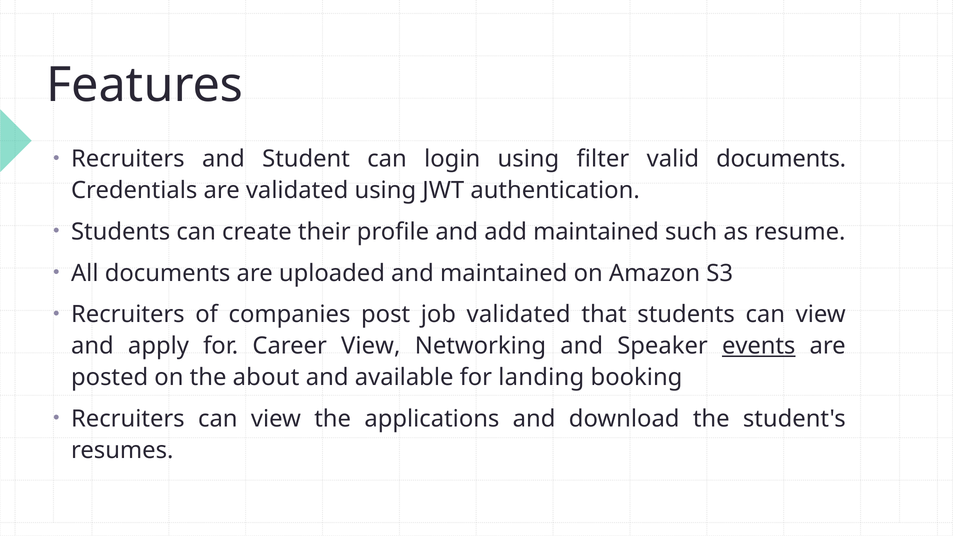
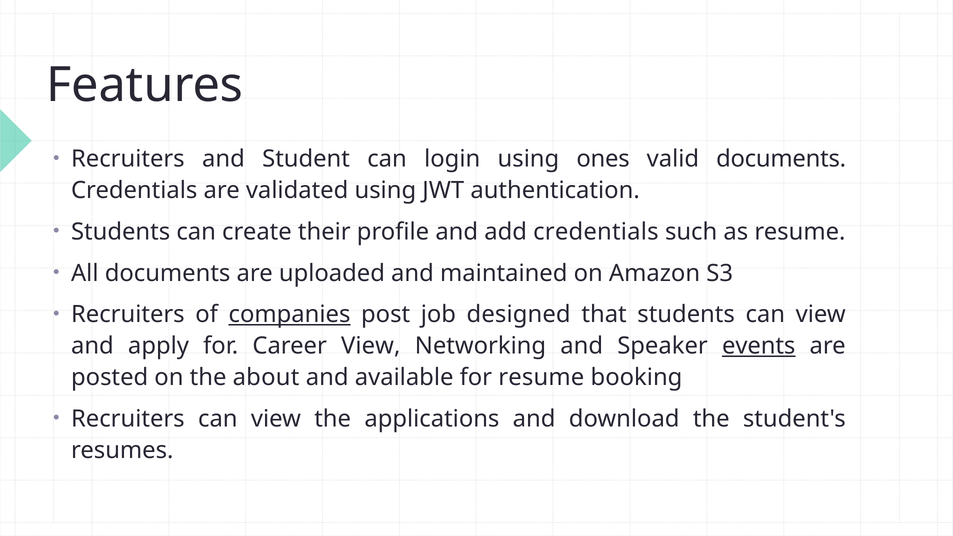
filter: filter -> ones
add maintained: maintained -> credentials
companies underline: none -> present
job validated: validated -> designed
for landing: landing -> resume
